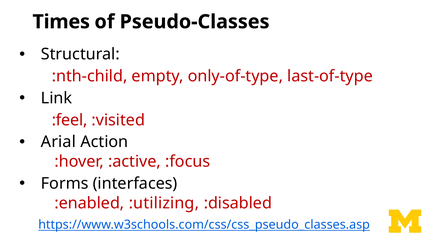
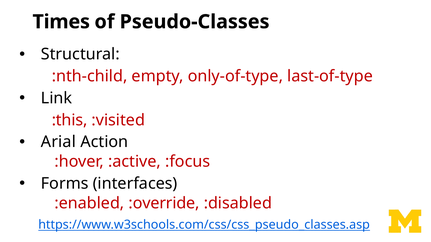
:feel: :feel -> :this
:utilizing: :utilizing -> :override
